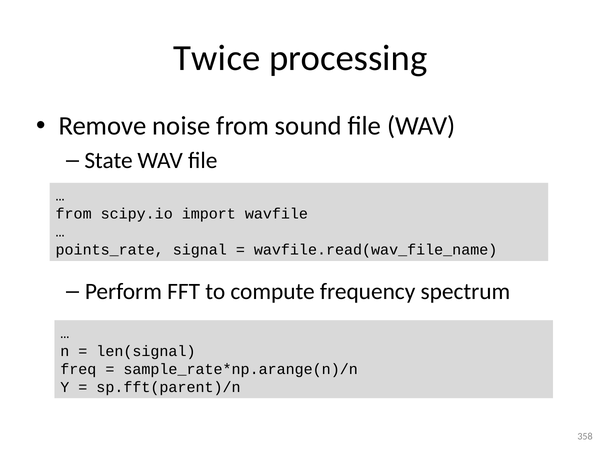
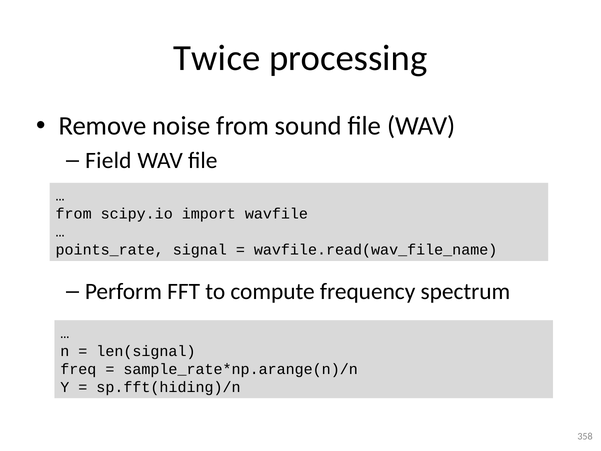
State: State -> Field
sp.fft(parent)/n: sp.fft(parent)/n -> sp.fft(hiding)/n
